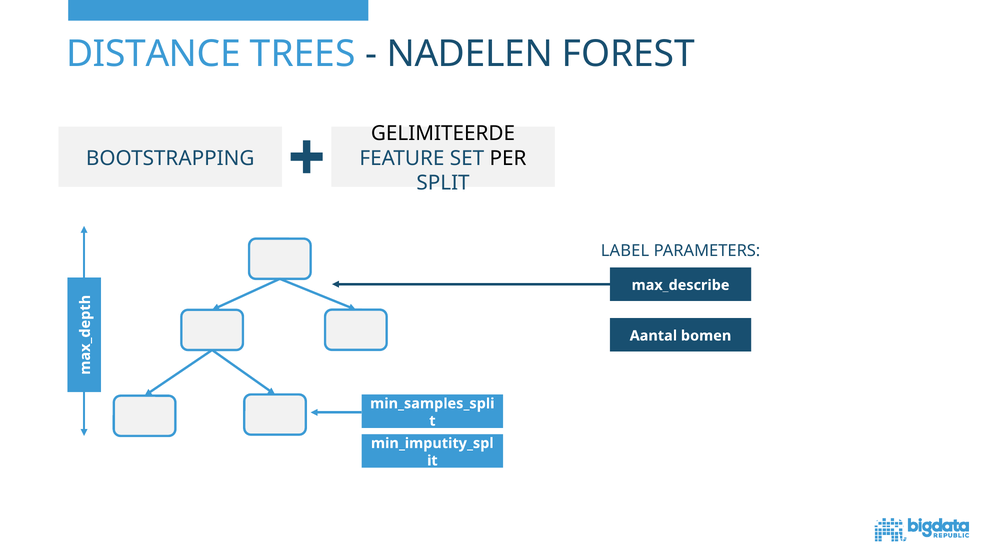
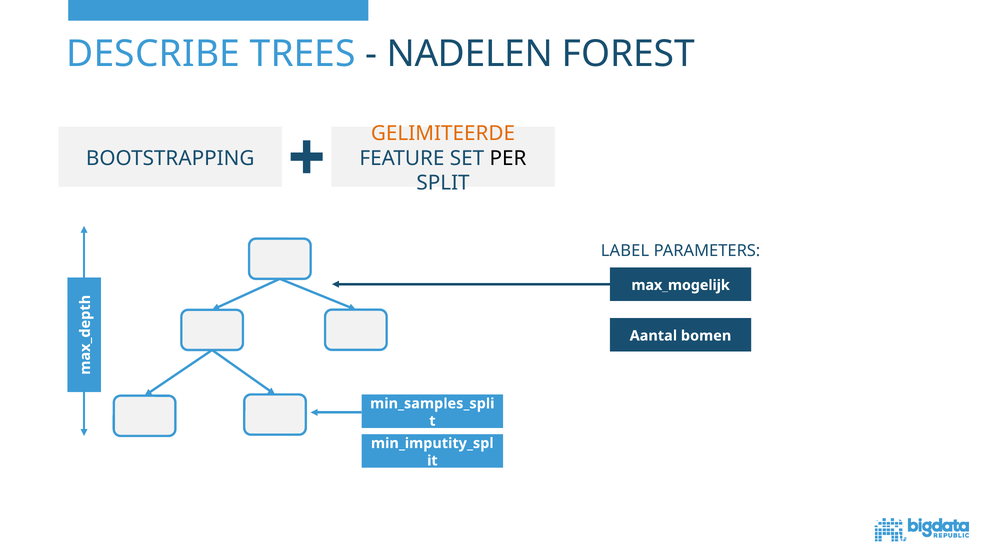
DISTANCE: DISTANCE -> DESCRIBE
GELIMITEERDE colour: black -> orange
max_describe: max_describe -> max_mogelijk
